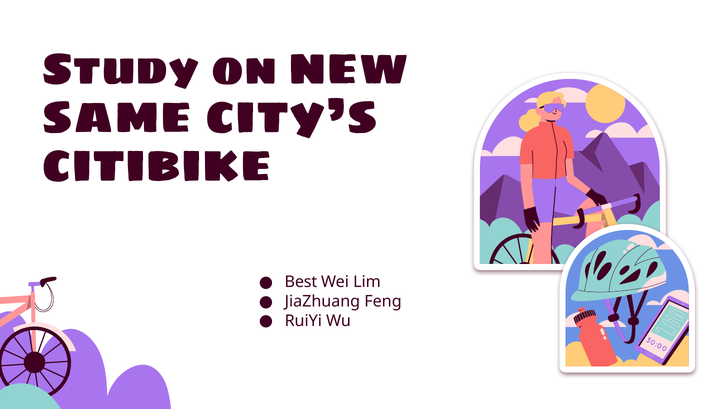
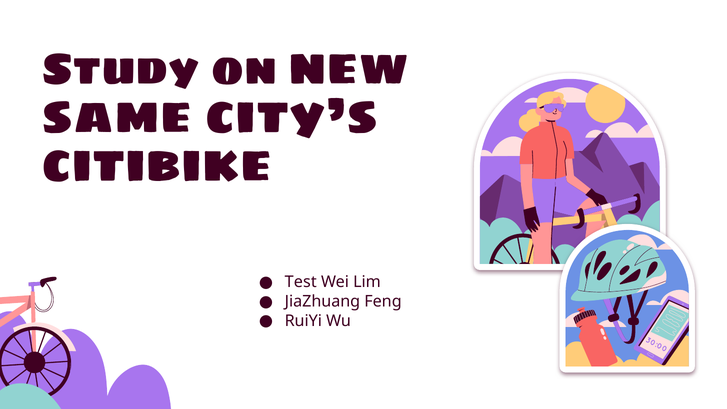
Best: Best -> Test
